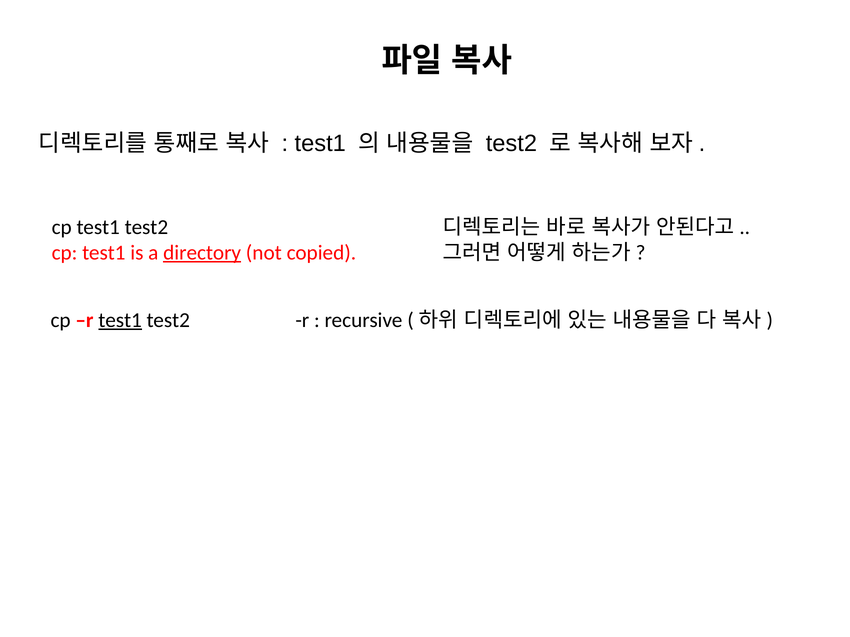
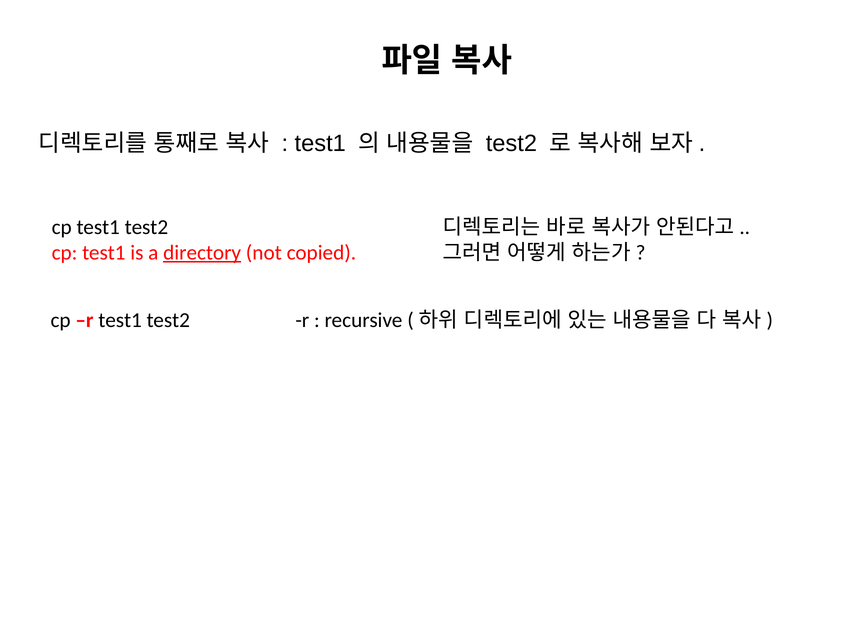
test1 at (120, 320) underline: present -> none
